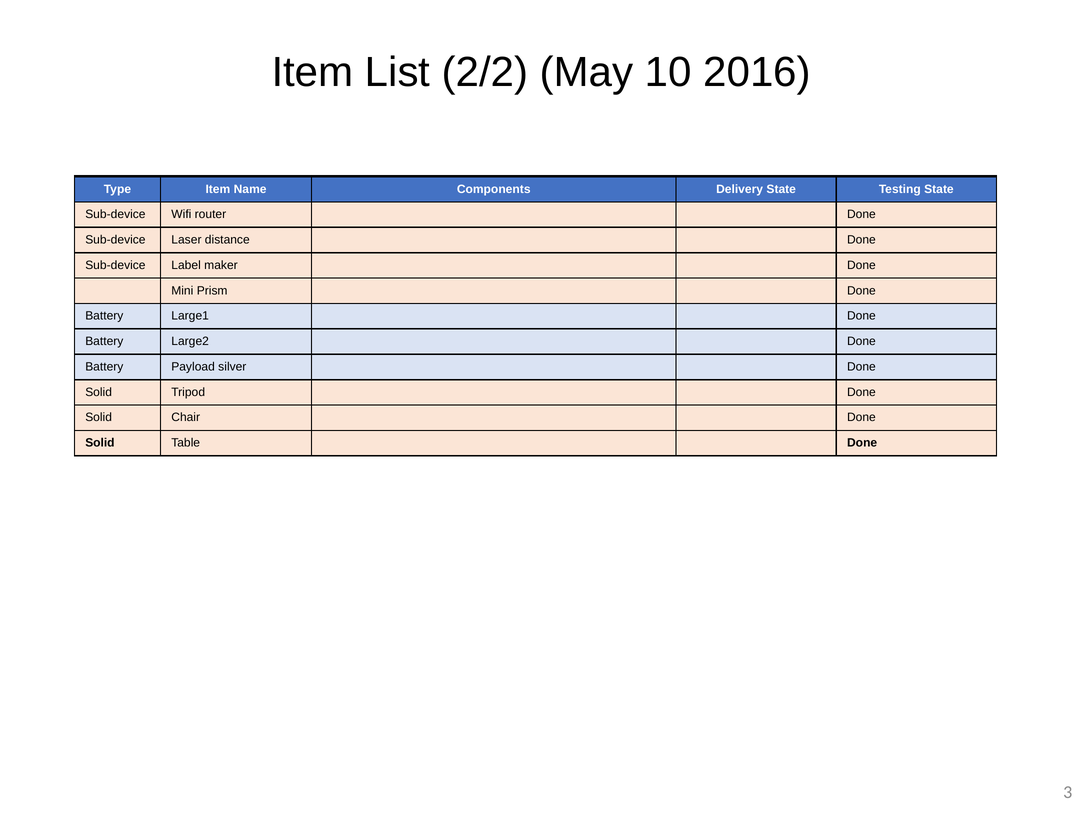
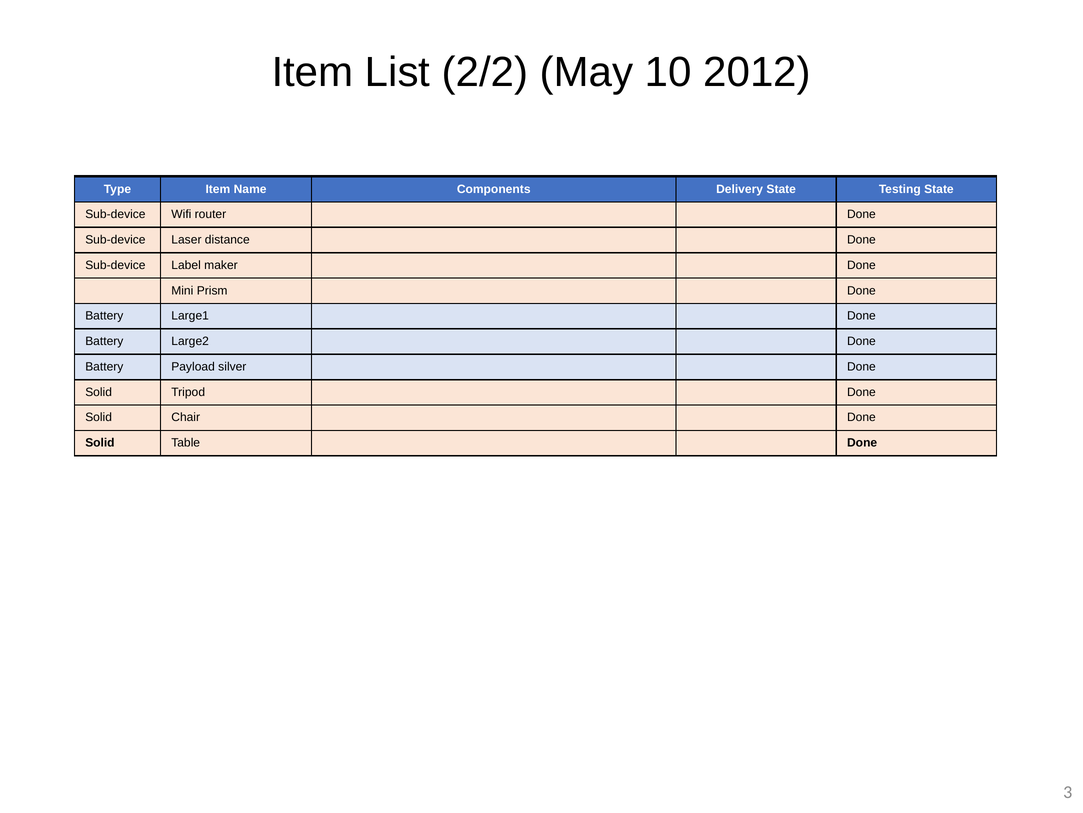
2016: 2016 -> 2012
